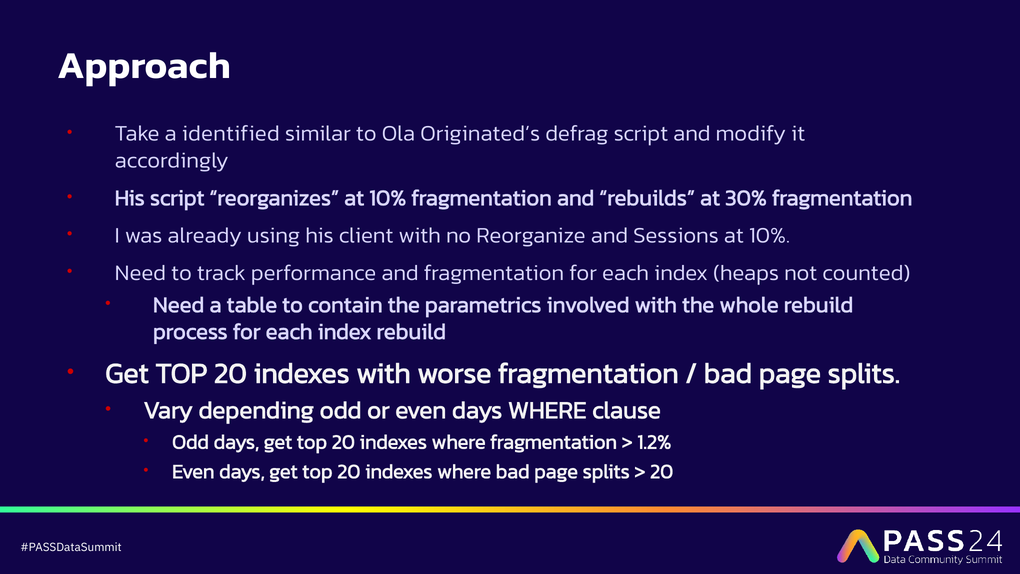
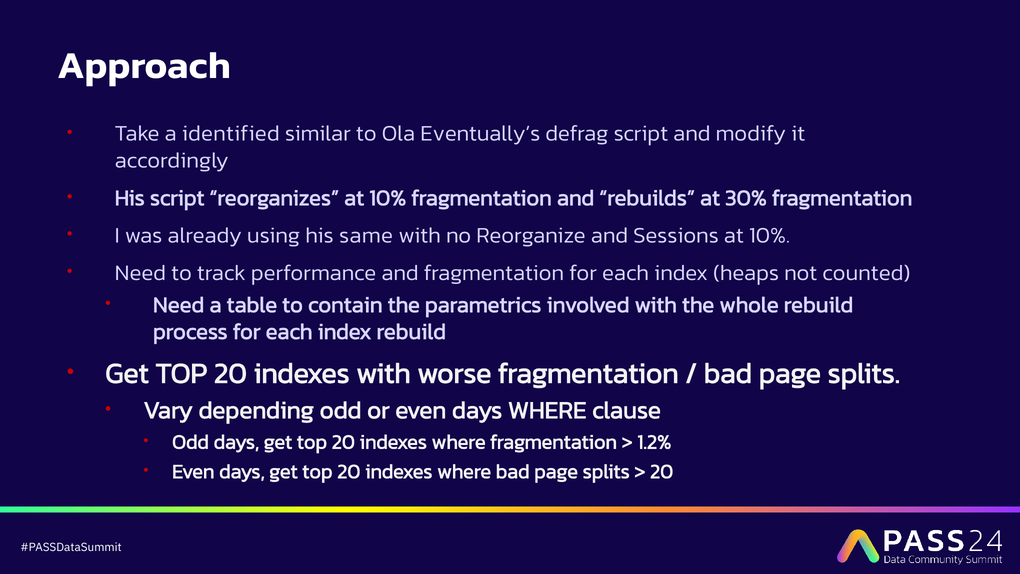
Originated’s: Originated’s -> Eventually’s
client: client -> same
